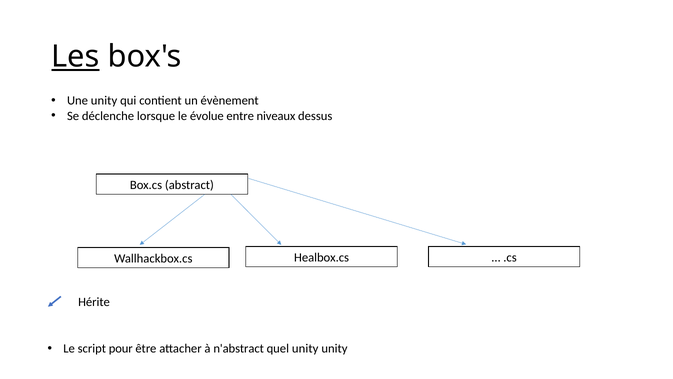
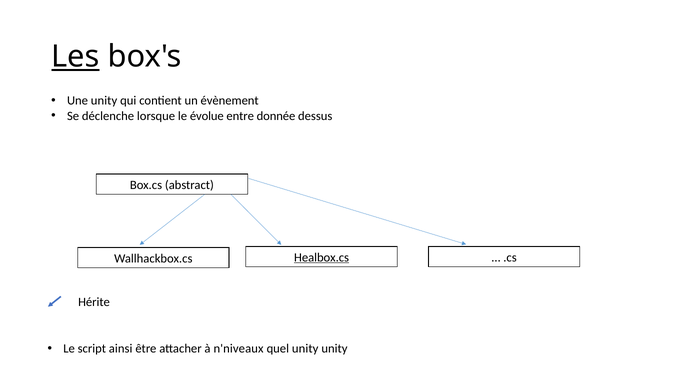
niveaux: niveaux -> donnée
Healbox.cs underline: none -> present
pour: pour -> ainsi
n'abstract: n'abstract -> n'niveaux
